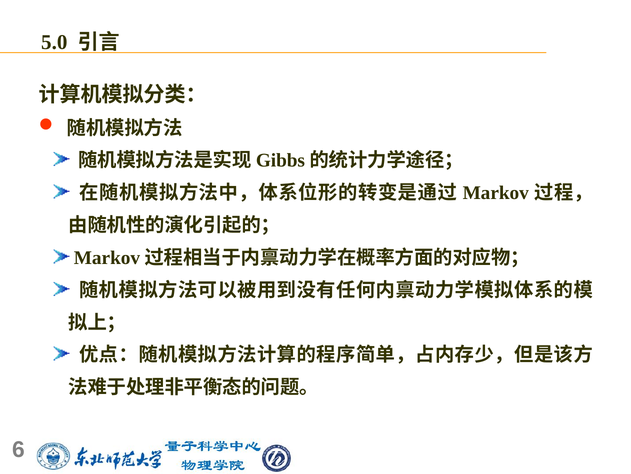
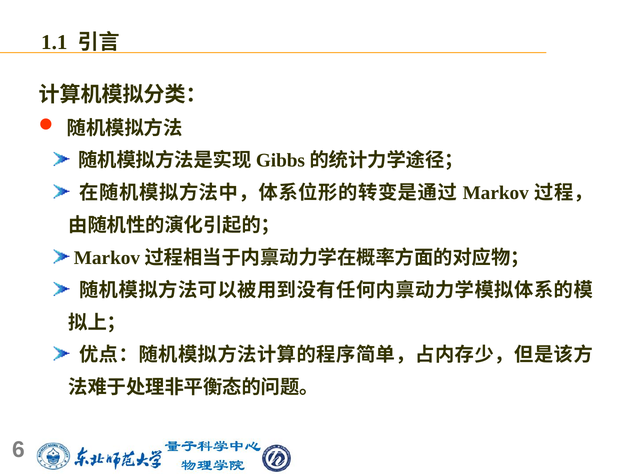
5.0: 5.0 -> 1.1
